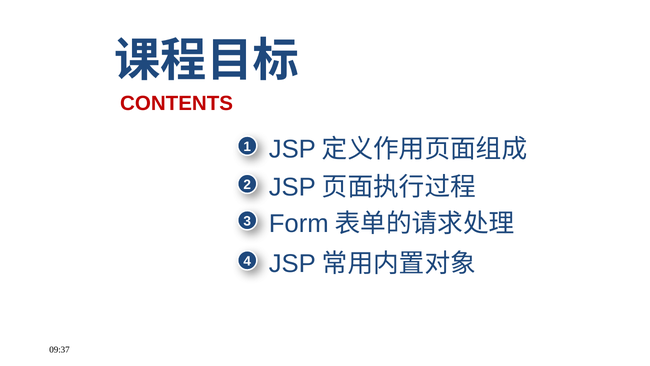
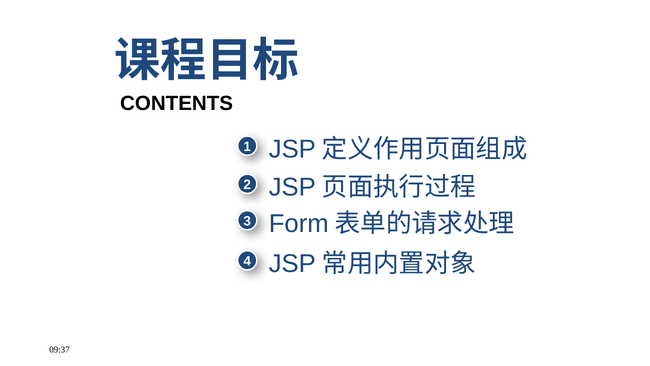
CONTENTS colour: red -> black
